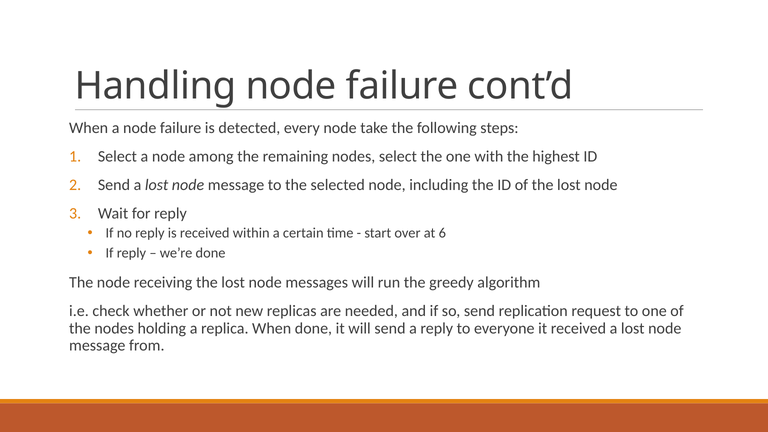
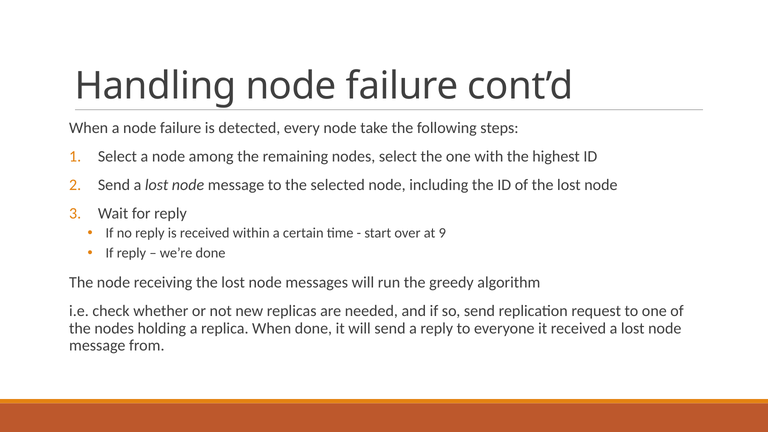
6: 6 -> 9
